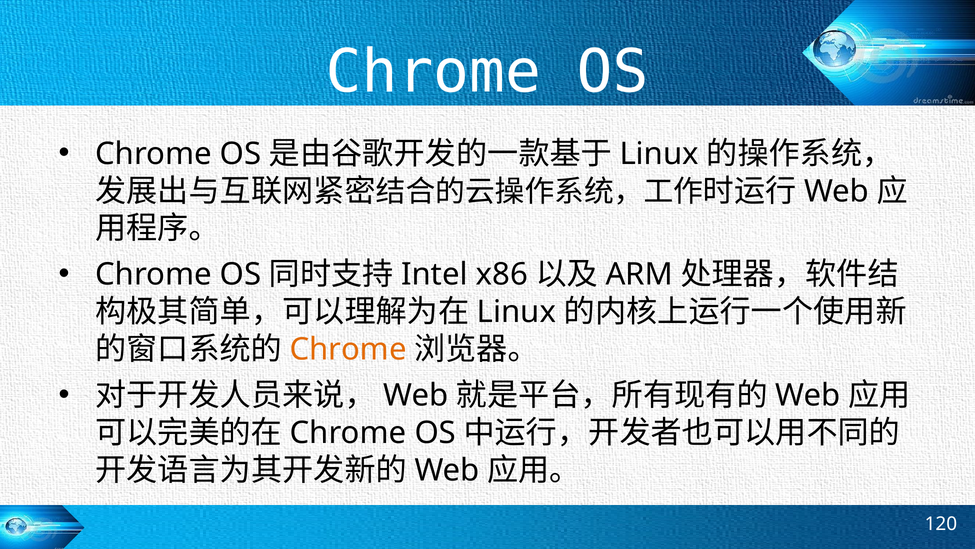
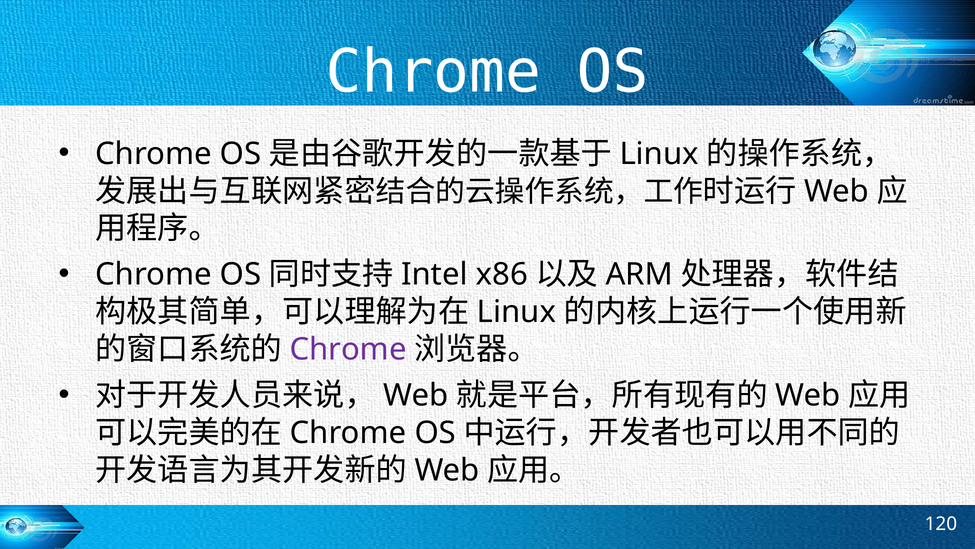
Chrome at (348, 349) colour: orange -> purple
